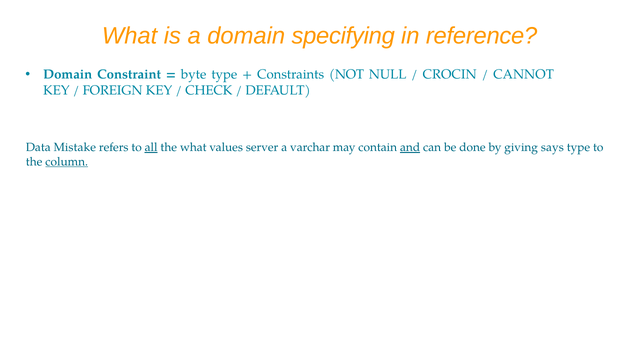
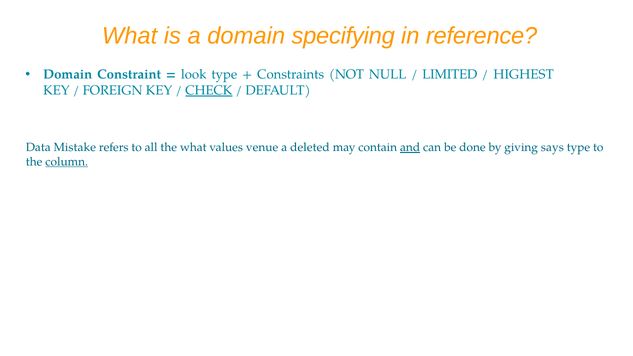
byte: byte -> look
CROCIN: CROCIN -> LIMITED
CANNOT: CANNOT -> HIGHEST
CHECK underline: none -> present
all underline: present -> none
server: server -> venue
varchar: varchar -> deleted
